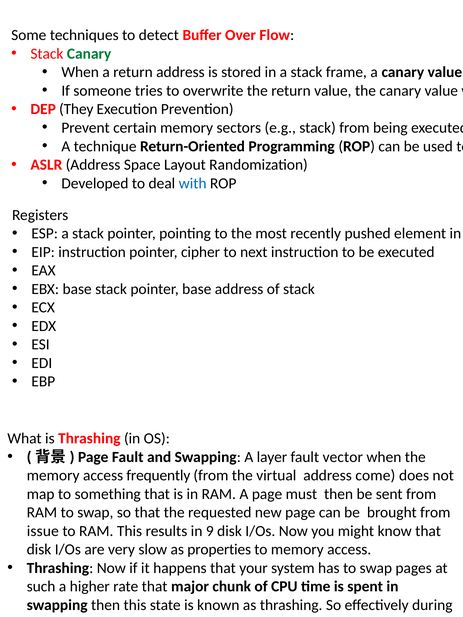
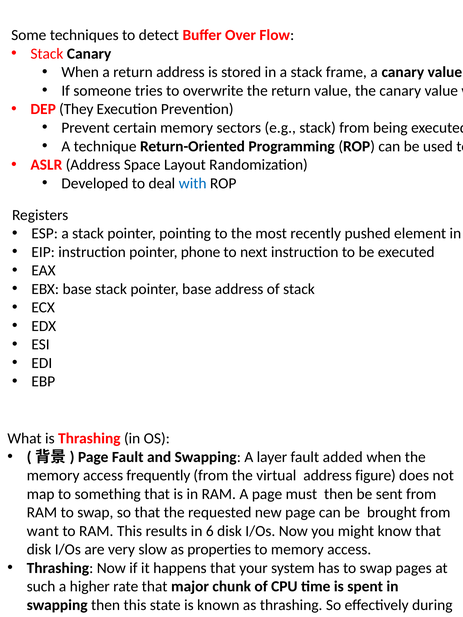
Canary at (89, 54) colour: green -> black
cipher: cipher -> phone
vector: vector -> added
come: come -> figure
issue: issue -> want
9: 9 -> 6
